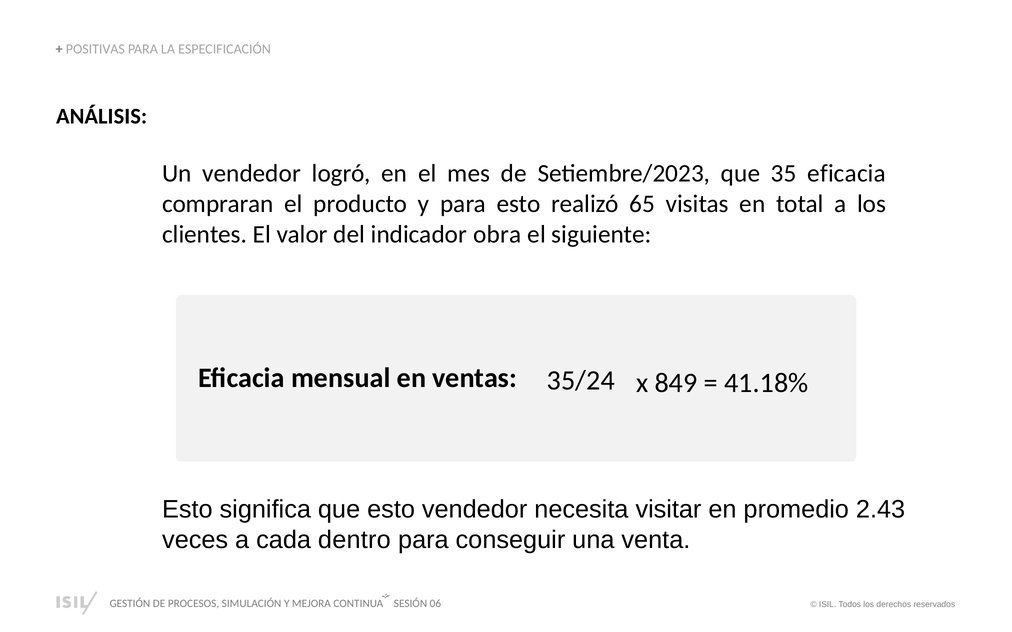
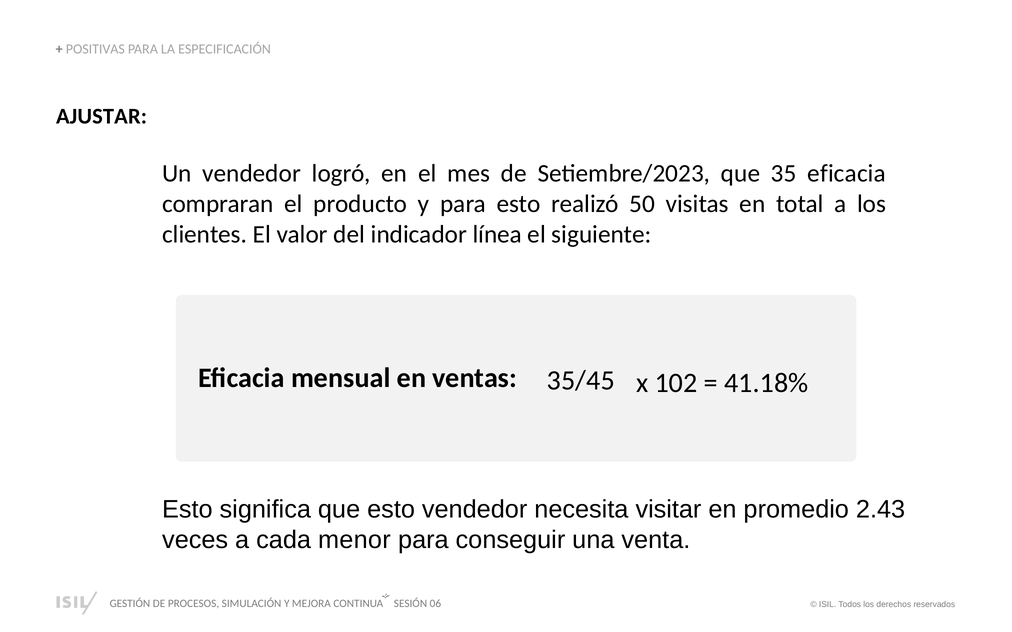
ANÁLISIS: ANÁLISIS -> AJUSTAR
65: 65 -> 50
obra: obra -> línea
35/24: 35/24 -> 35/45
849: 849 -> 102
dentro: dentro -> menor
